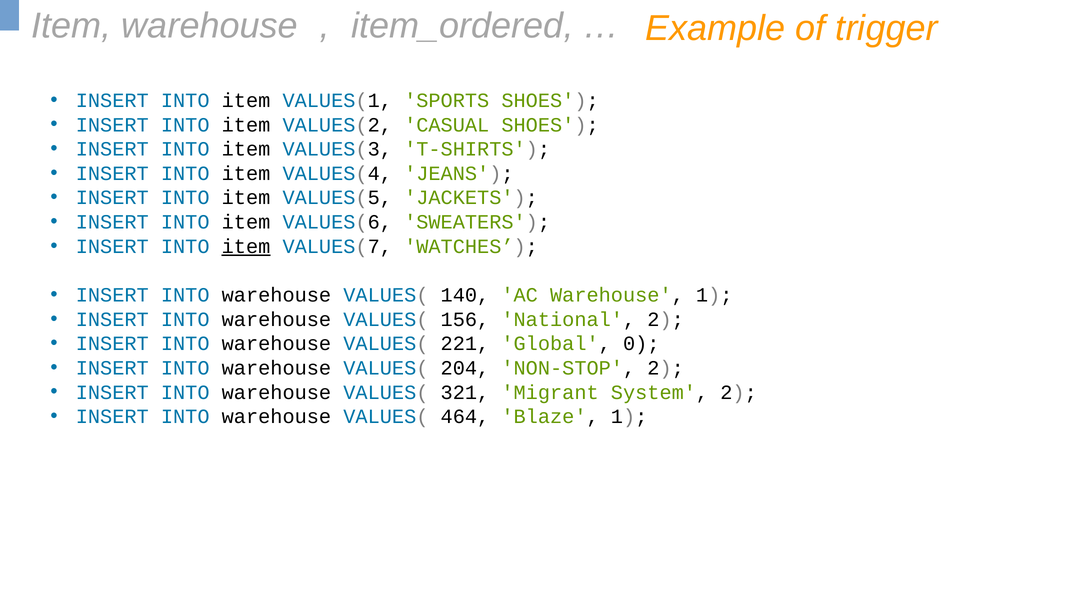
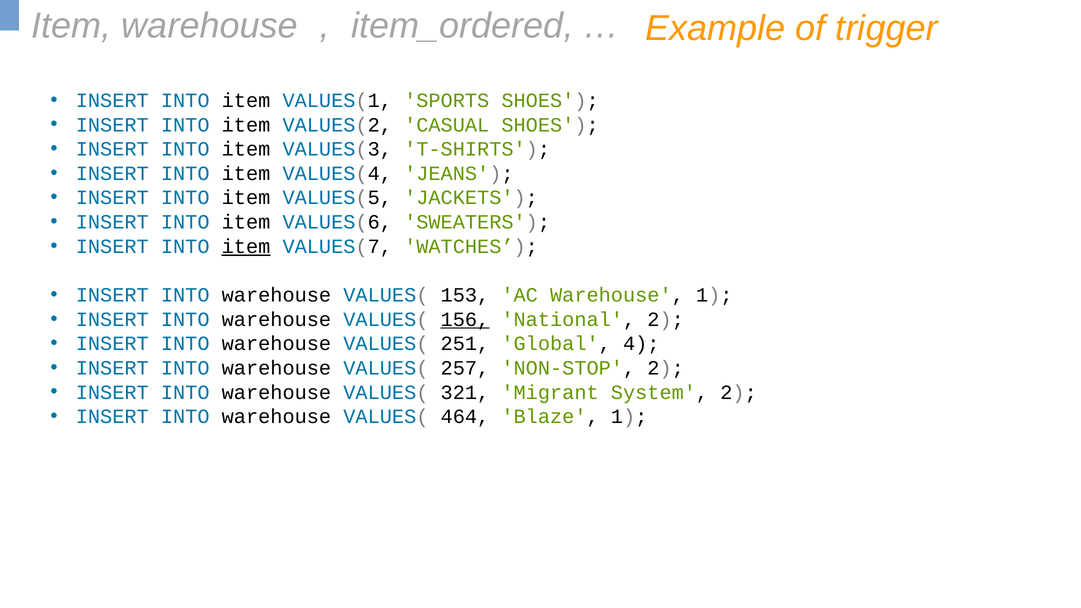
140: 140 -> 153
156 underline: none -> present
221: 221 -> 251
0: 0 -> 4
204: 204 -> 257
